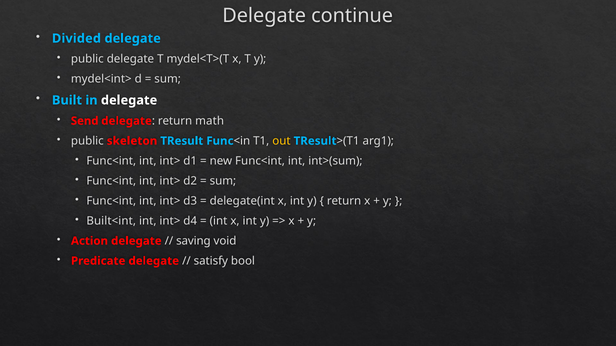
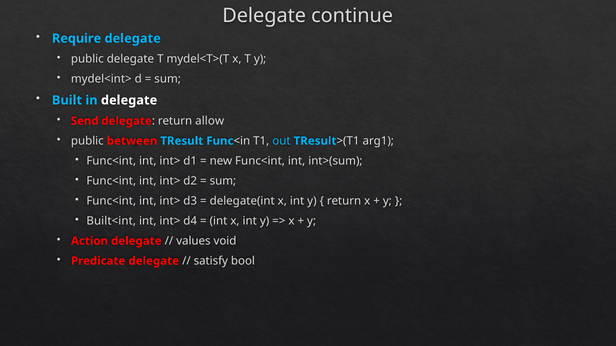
Divided: Divided -> Require
math: math -> allow
skeleton: skeleton -> between
out colour: yellow -> light blue
saving: saving -> values
